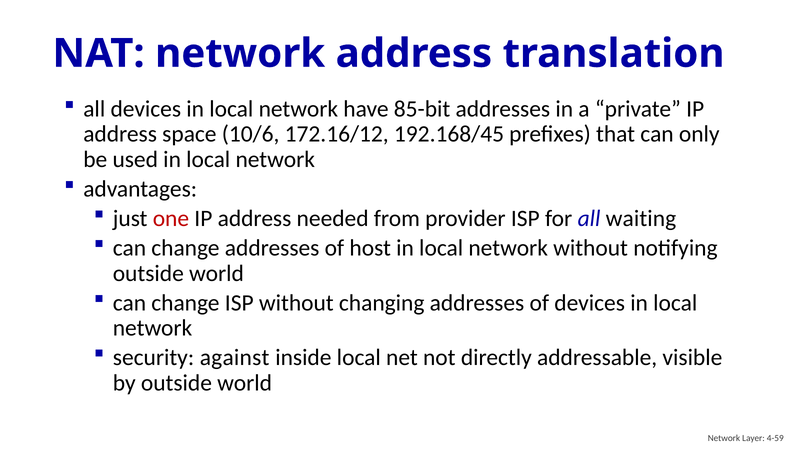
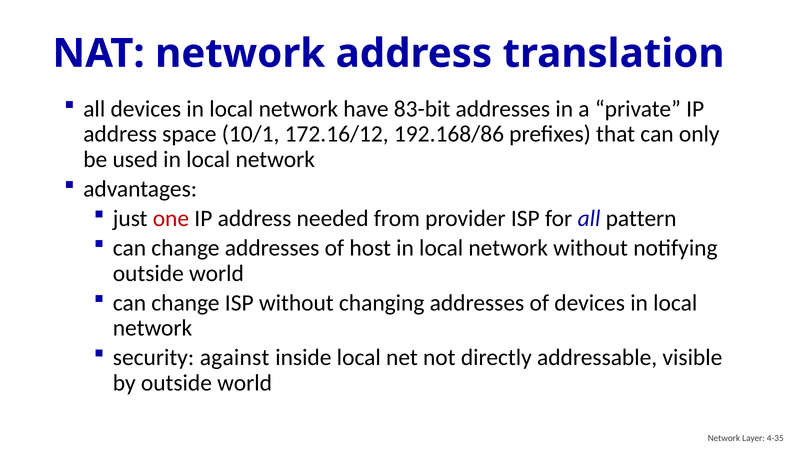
85-bit: 85-bit -> 83-bit
10/6: 10/6 -> 10/1
192.168/45: 192.168/45 -> 192.168/86
waiting: waiting -> pattern
4-59: 4-59 -> 4-35
